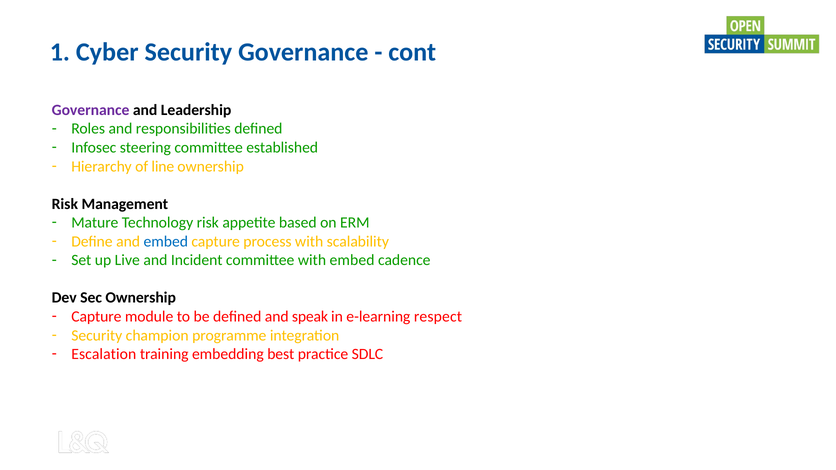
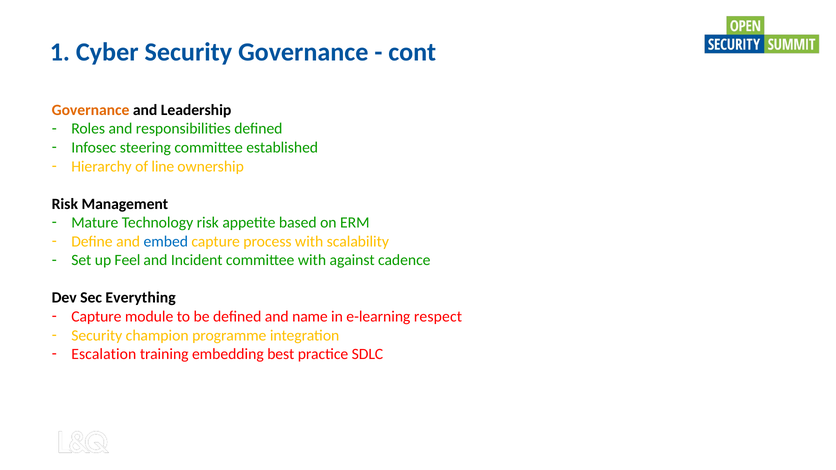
Governance at (91, 110) colour: purple -> orange
Live: Live -> Feel
with embed: embed -> against
Sec Ownership: Ownership -> Everything
speak: speak -> name
